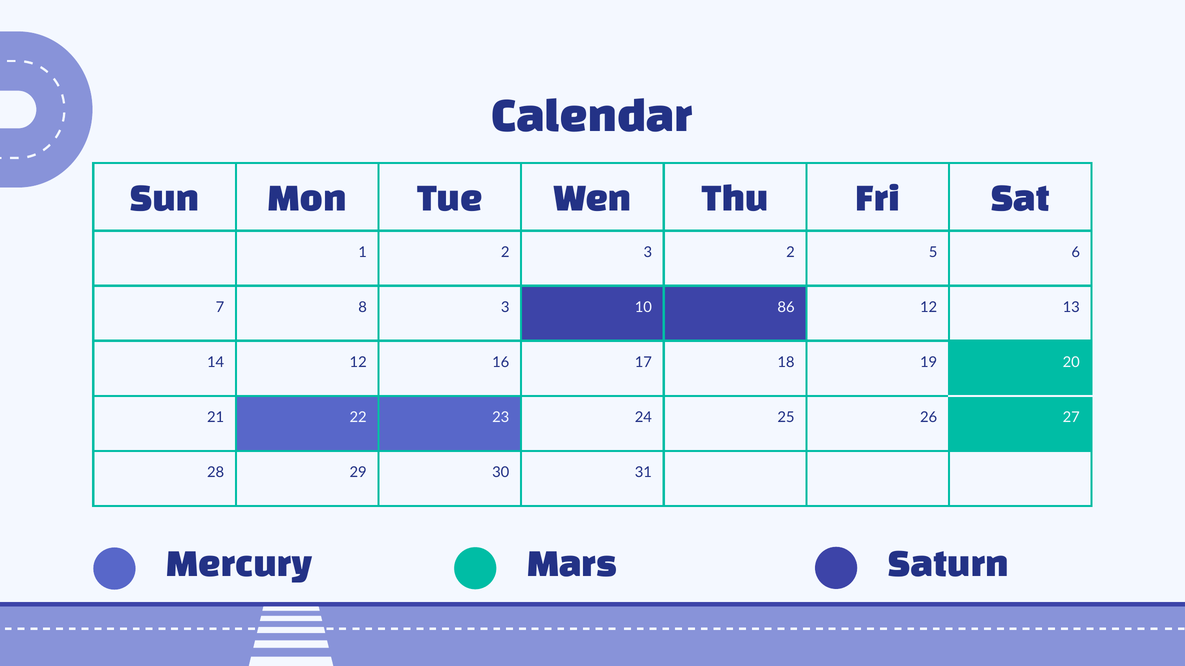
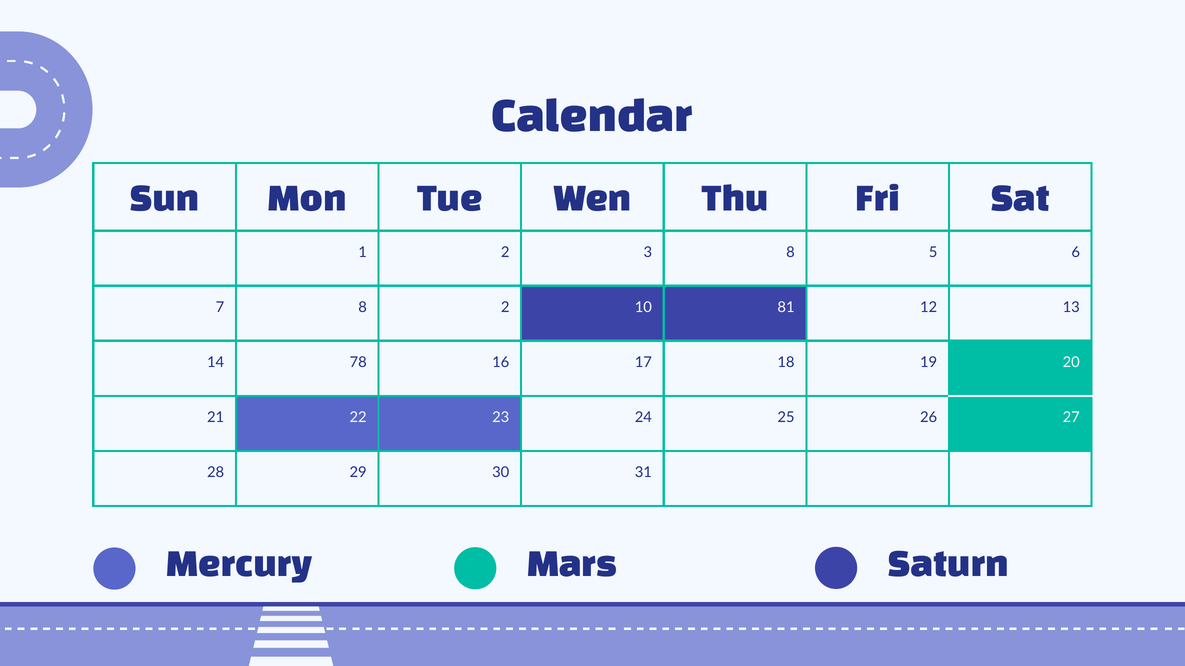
3 2: 2 -> 8
8 3: 3 -> 2
86: 86 -> 81
14 12: 12 -> 78
